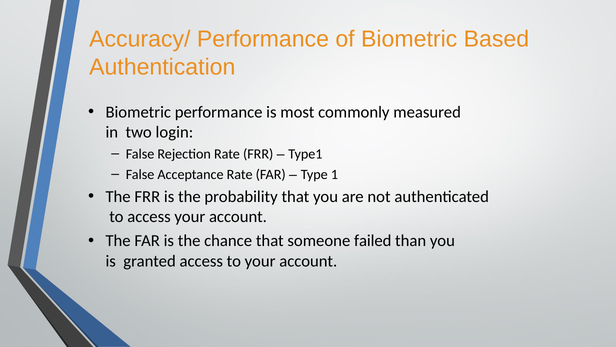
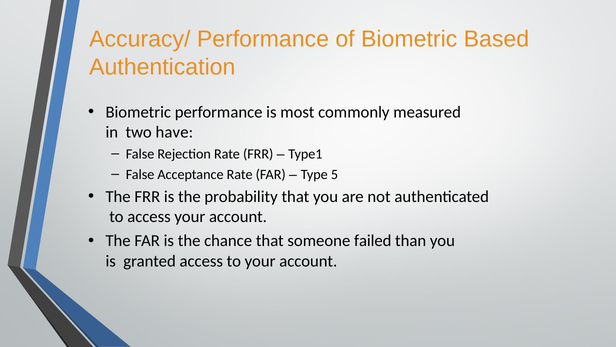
login: login -> have
1: 1 -> 5
